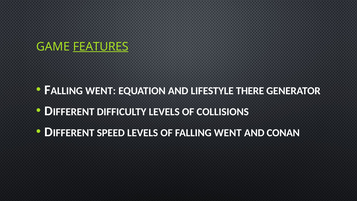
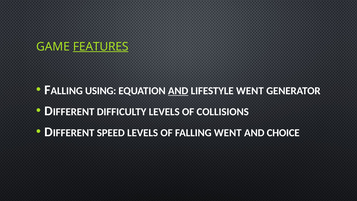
WENT at (101, 91): WENT -> USING
AND at (178, 91) underline: none -> present
LIFESTYLE THERE: THERE -> WENT
CONAN: CONAN -> CHOICE
